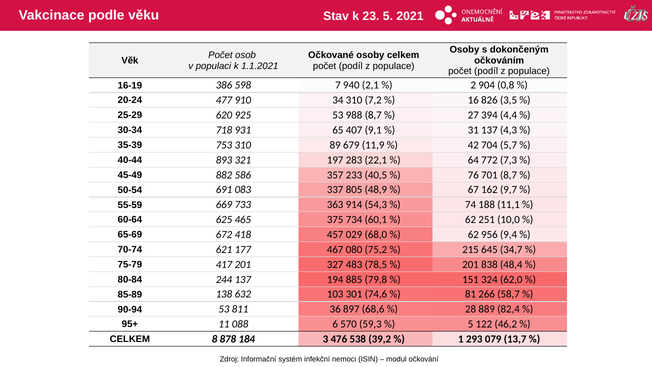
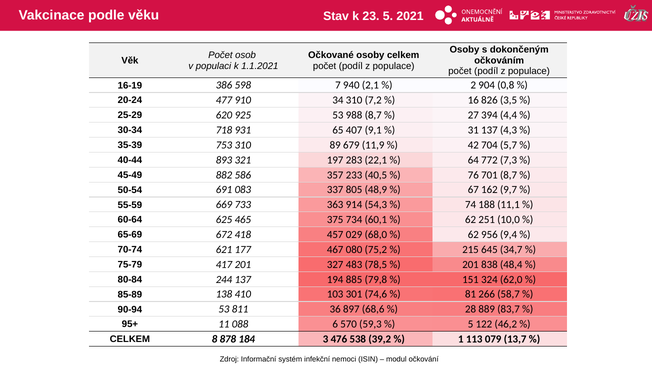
632: 632 -> 410
82,4: 82,4 -> 83,7
293: 293 -> 113
